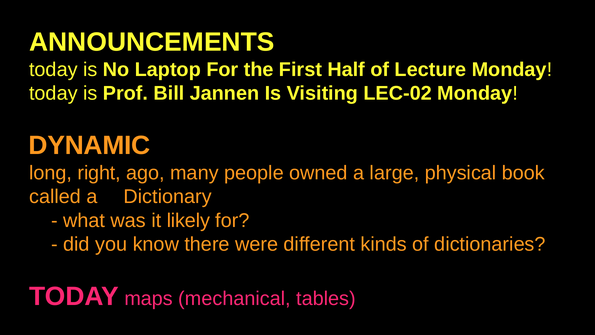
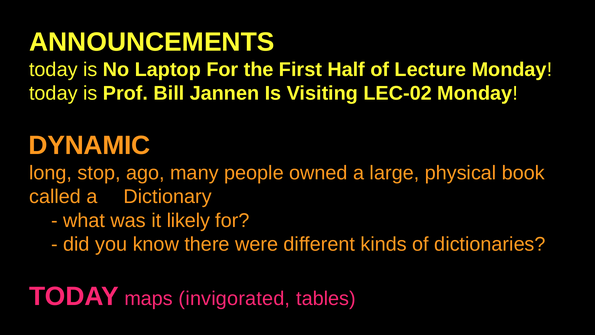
right: right -> stop
mechanical: mechanical -> invigorated
